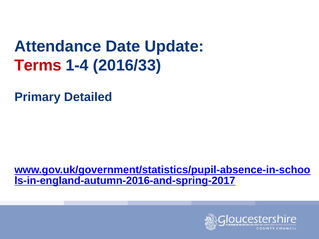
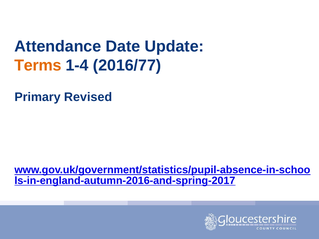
Terms colour: red -> orange
2016/33: 2016/33 -> 2016/77
Detailed: Detailed -> Revised
